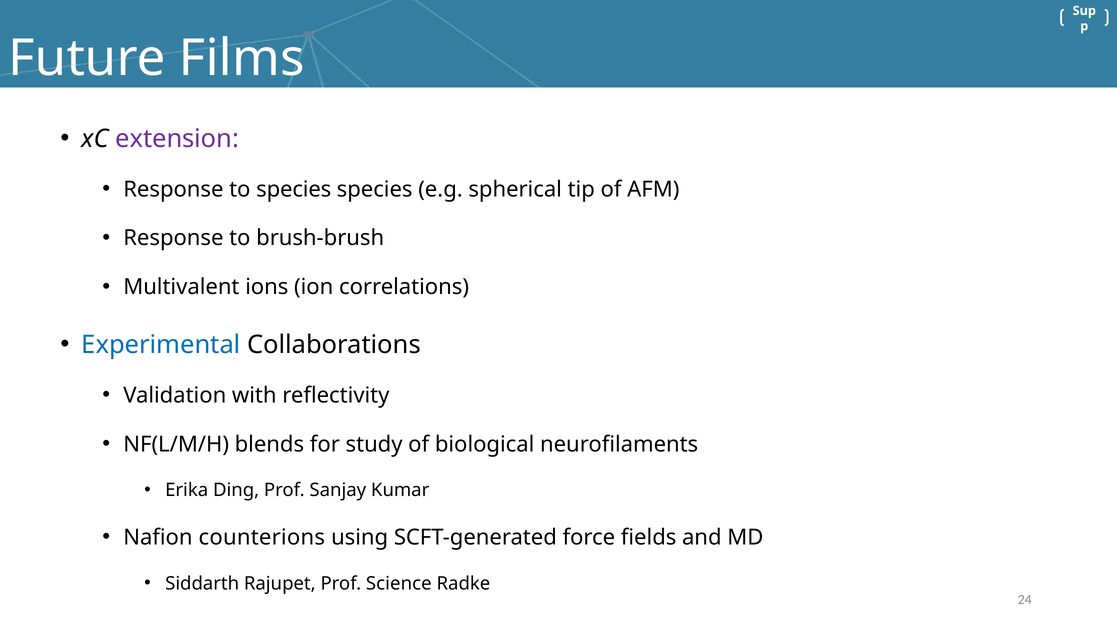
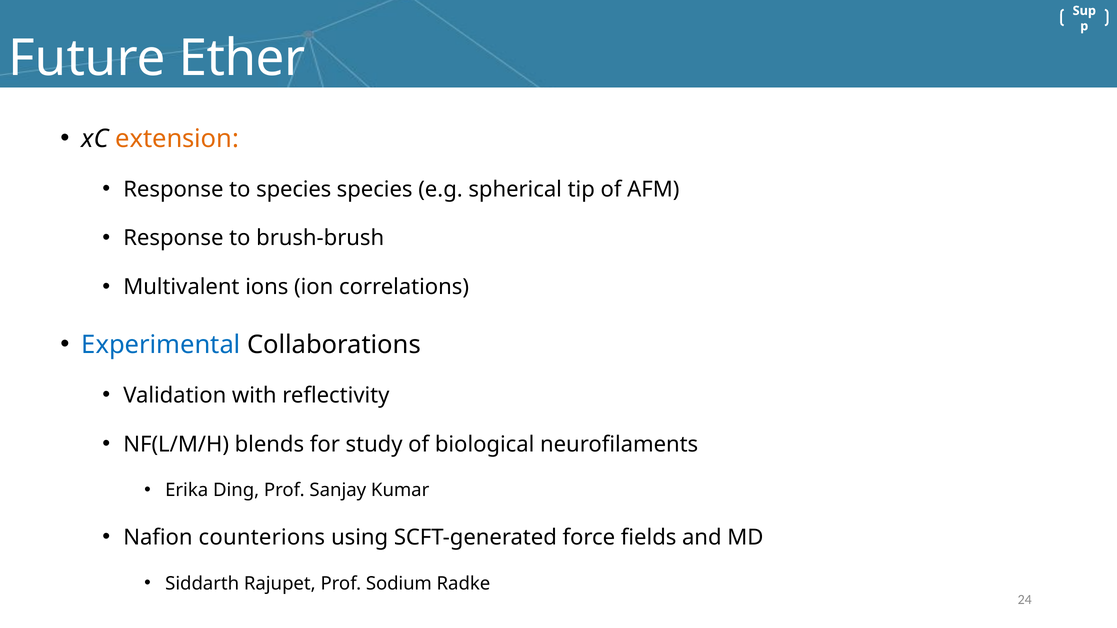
Films: Films -> Ether
extension colour: purple -> orange
Science: Science -> Sodium
